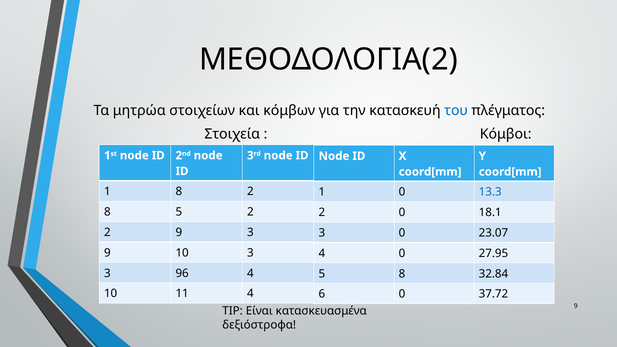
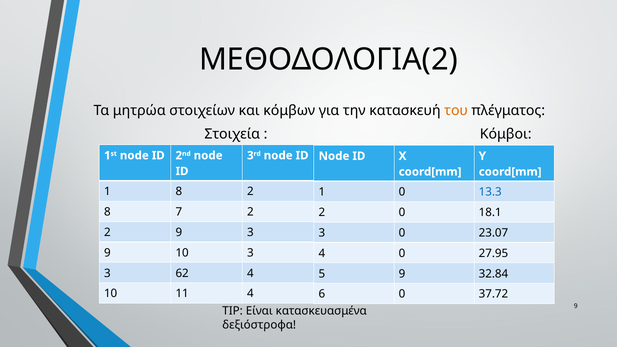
του colour: blue -> orange
8 5: 5 -> 7
96: 96 -> 62
5 8: 8 -> 9
